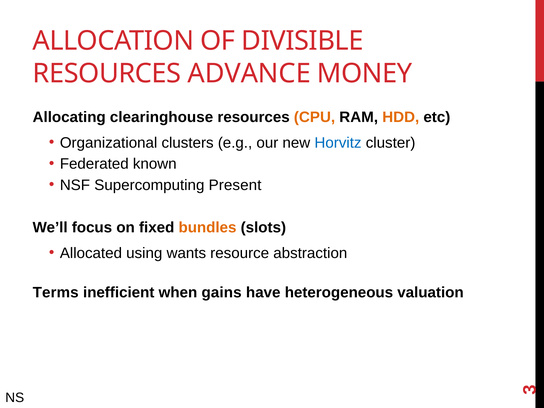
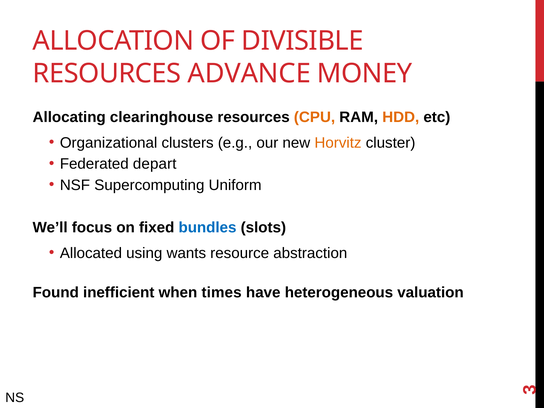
Horvitz colour: blue -> orange
known: known -> depart
Present: Present -> Uniform
bundles colour: orange -> blue
Terms: Terms -> Found
gains: gains -> times
